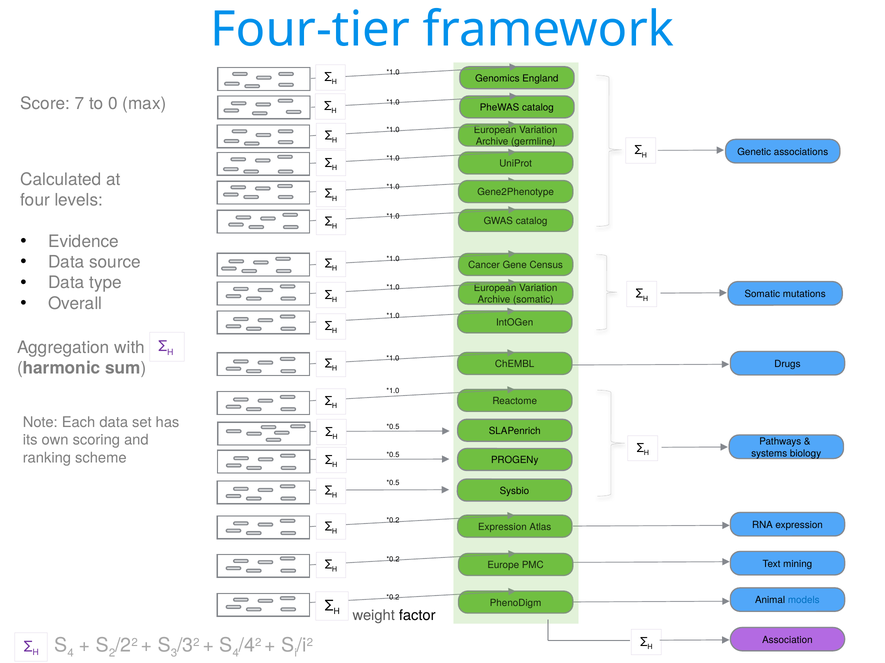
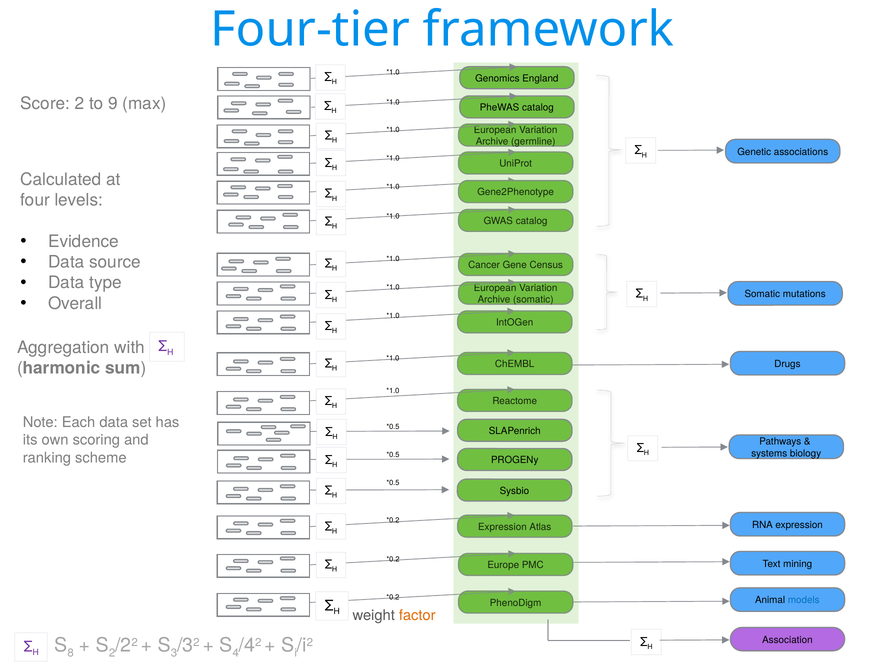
Score 7: 7 -> 2
0: 0 -> 9
factor colour: black -> orange
4 at (71, 654): 4 -> 8
